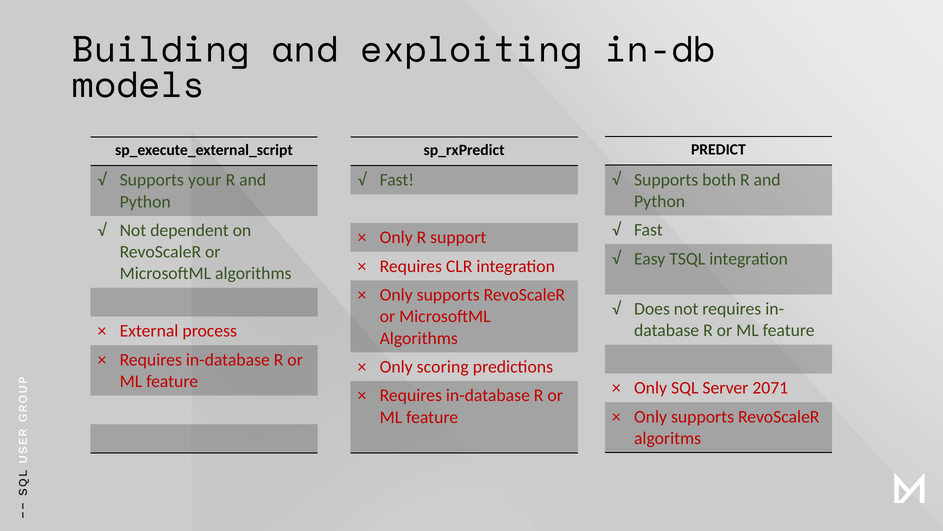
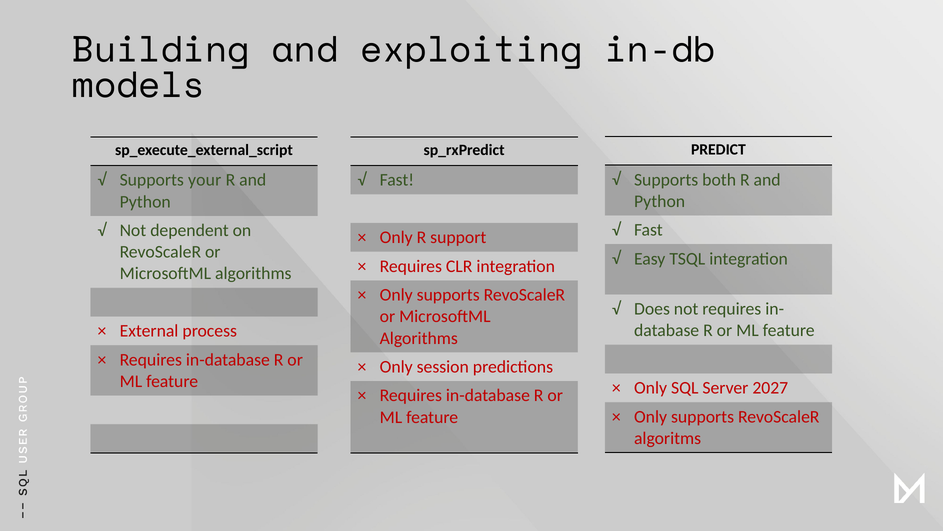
scoring: scoring -> session
2071: 2071 -> 2027
